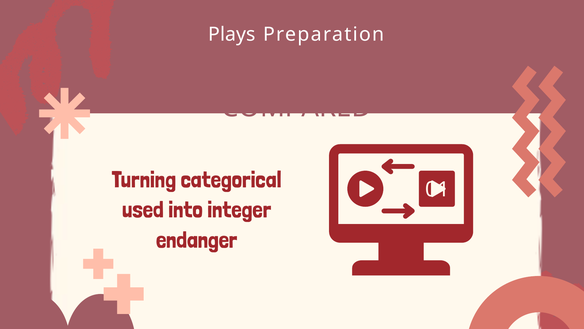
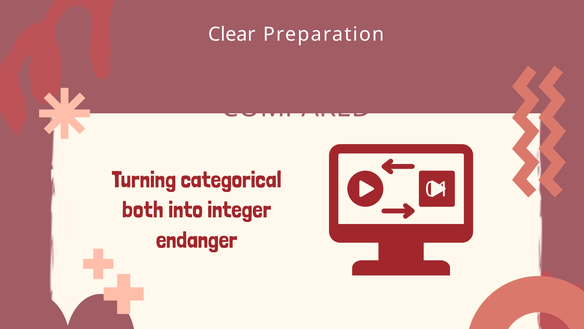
Plays: Plays -> Clear
used: used -> both
